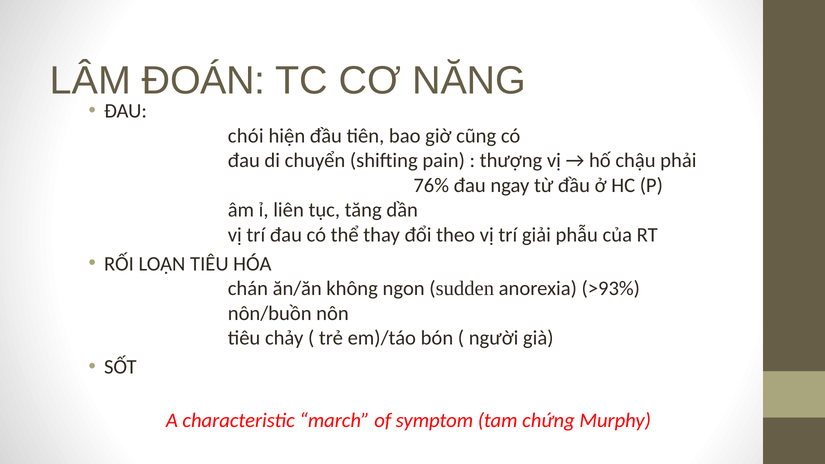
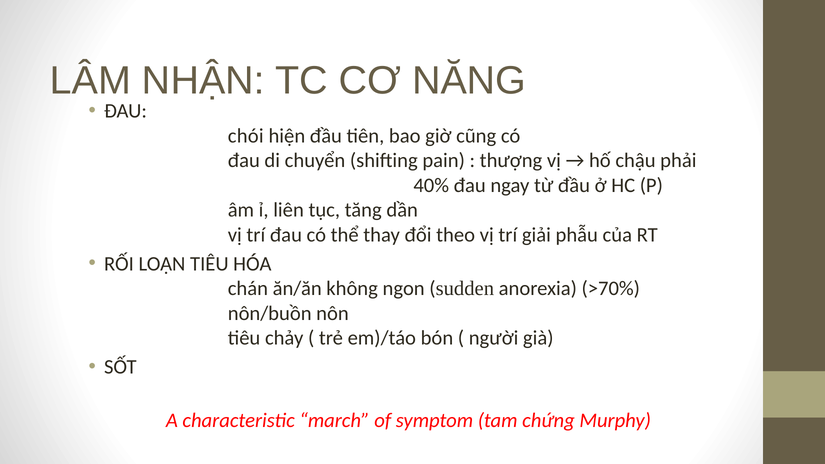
ĐOÁN: ĐOÁN -> NHẬN
76%: 76% -> 40%
>93%: >93% -> >70%
